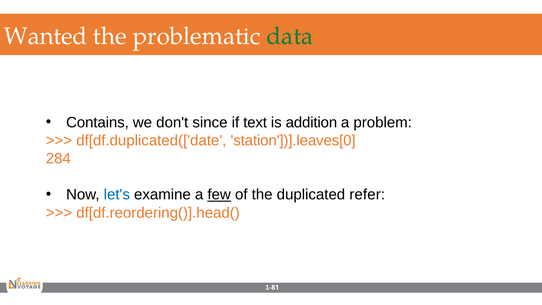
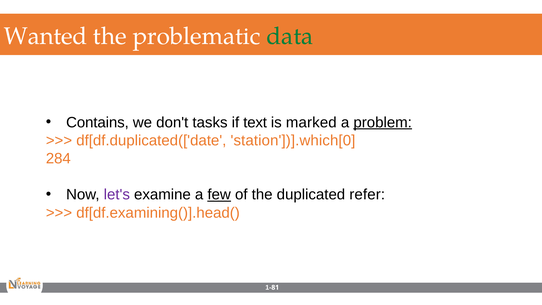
since: since -> tasks
addition: addition -> marked
problem underline: none -> present
station'])].leaves[0: station'])].leaves[0 -> station'])].which[0
let's colour: blue -> purple
df[df.reordering()].head(: df[df.reordering()].head( -> df[df.examining()].head(
